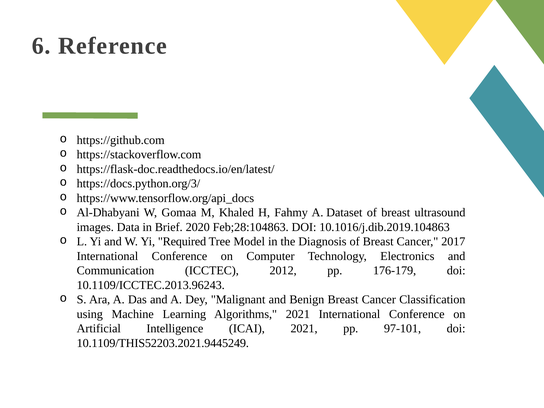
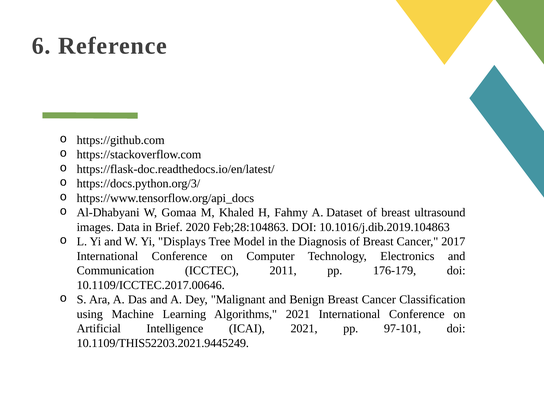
Required: Required -> Displays
2012: 2012 -> 2011
10.1109/ICCTEC.2013.96243: 10.1109/ICCTEC.2013.96243 -> 10.1109/ICCTEC.2017.00646
